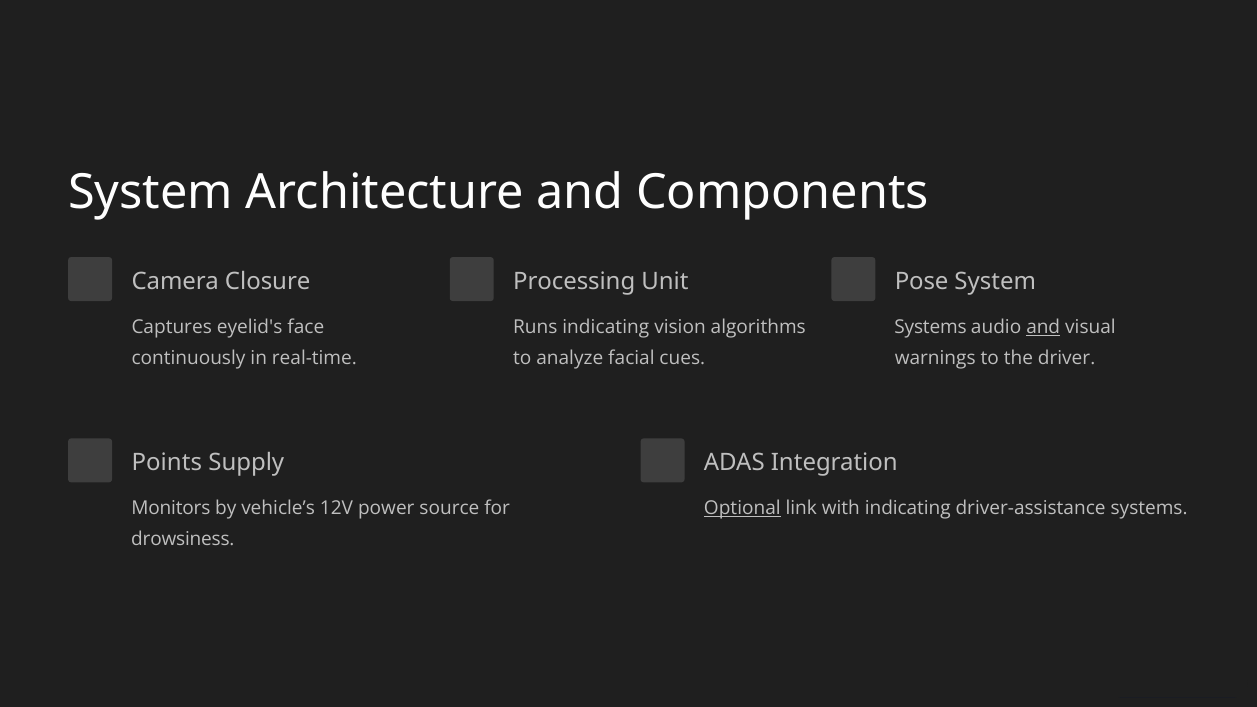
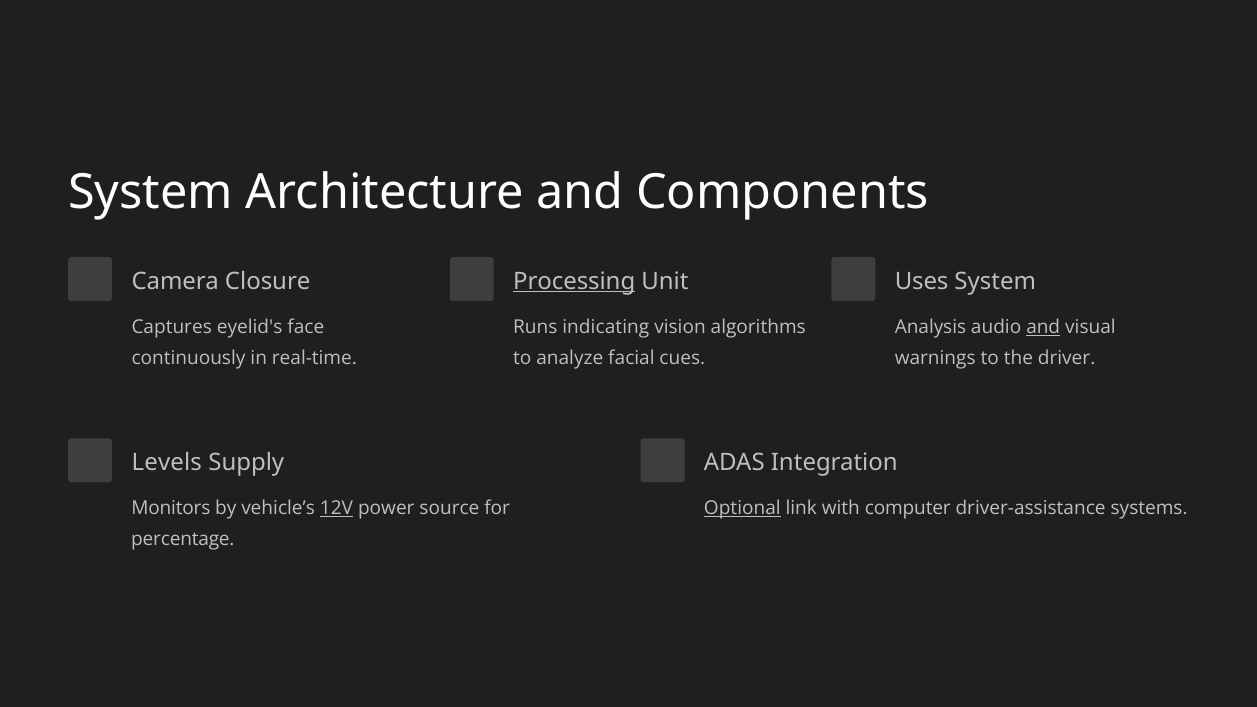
Processing underline: none -> present
Pose: Pose -> Uses
Systems at (931, 327): Systems -> Analysis
Points: Points -> Levels
12V underline: none -> present
with indicating: indicating -> computer
drowsiness: drowsiness -> percentage
